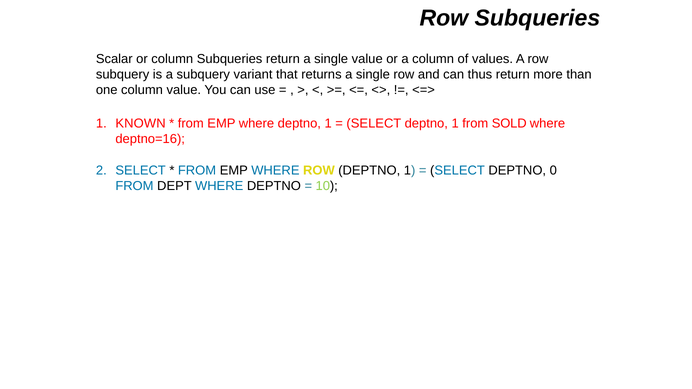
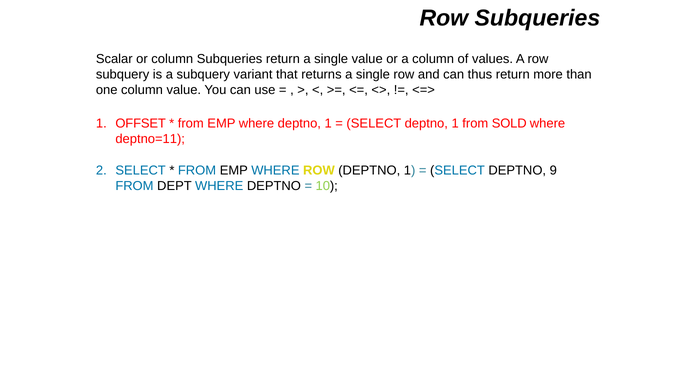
KNOWN: KNOWN -> OFFSET
deptno=16: deptno=16 -> deptno=11
0: 0 -> 9
